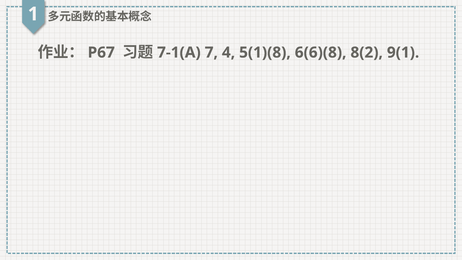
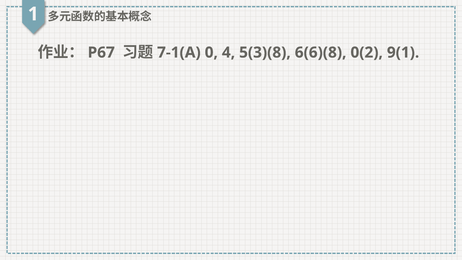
7: 7 -> 0
5(1)(8: 5(1)(8 -> 5(3)(8
8(2: 8(2 -> 0(2
